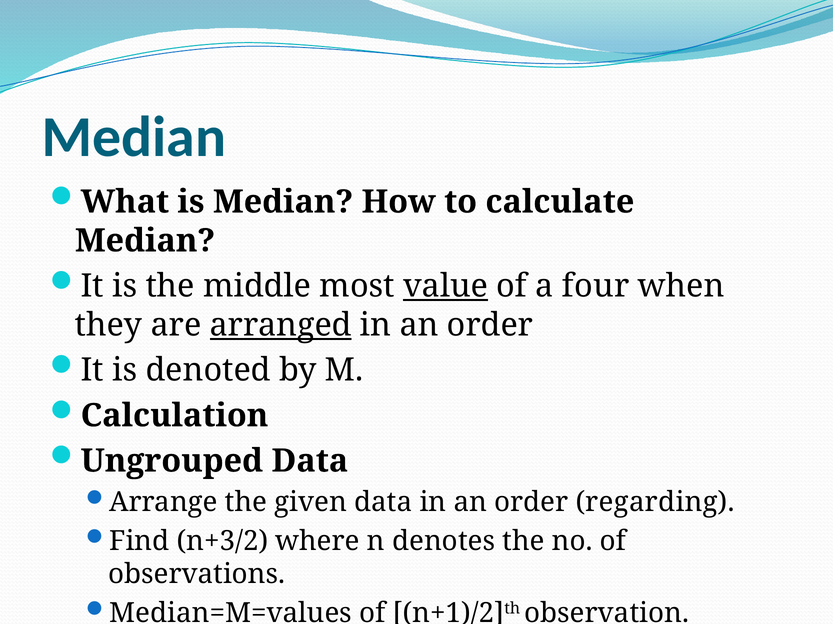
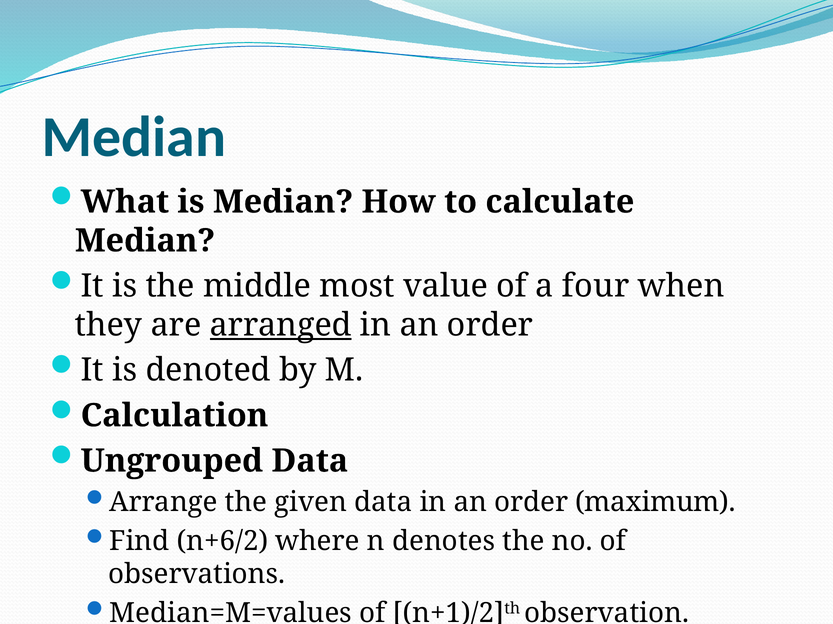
value underline: present -> none
regarding: regarding -> maximum
n+3/2: n+3/2 -> n+6/2
